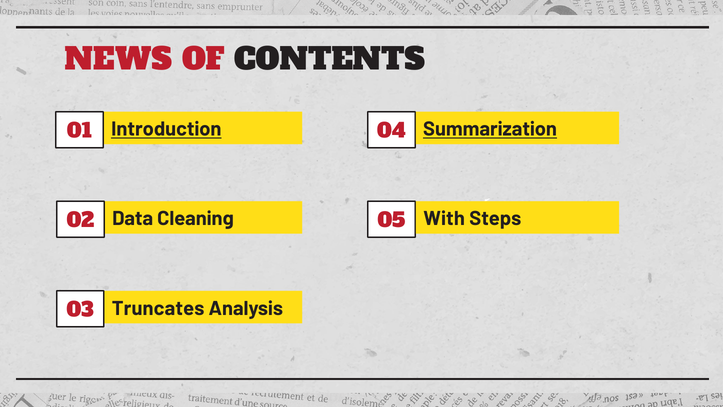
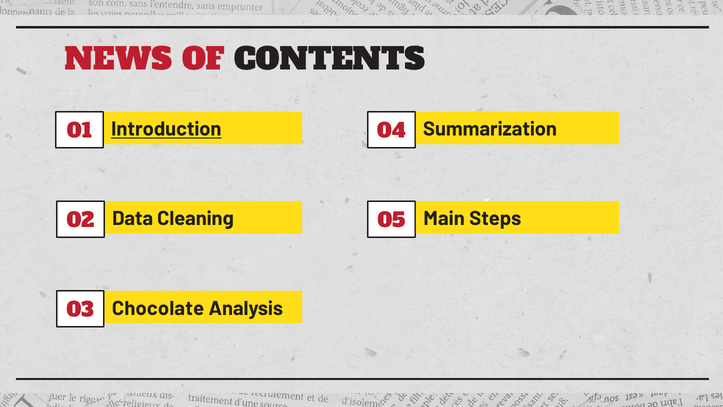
Summarization underline: present -> none
With: With -> Main
Truncates: Truncates -> Chocolate
